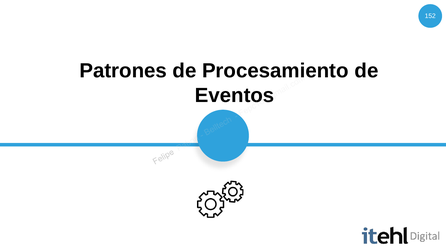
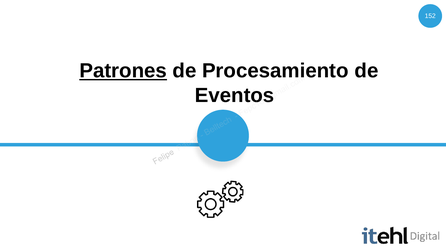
Patrones underline: none -> present
